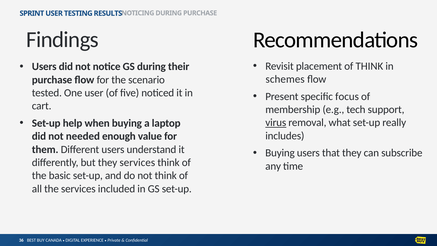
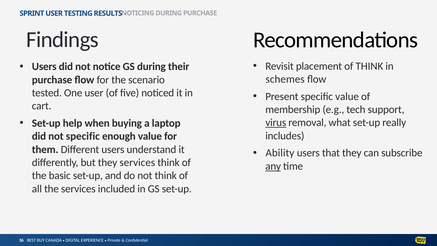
specific focus: focus -> value
not needed: needed -> specific
Buying at (280, 153): Buying -> Ability
any underline: none -> present
